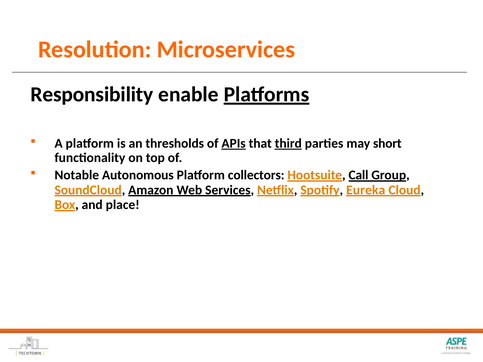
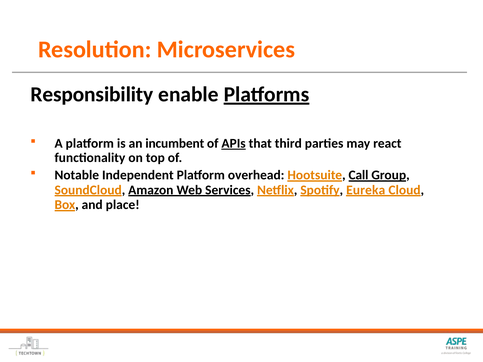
thresholds: thresholds -> incumbent
third underline: present -> none
short: short -> react
Autonomous: Autonomous -> Independent
collectors: collectors -> overhead
